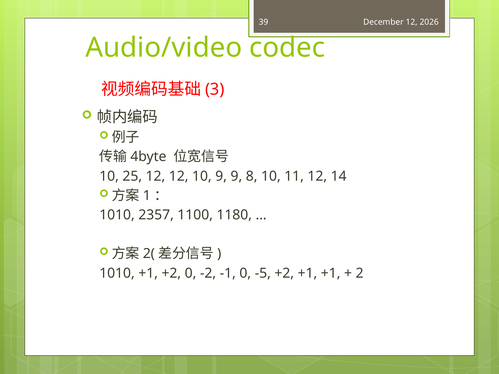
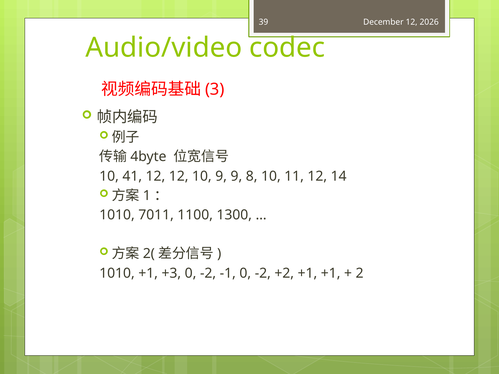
25: 25 -> 41
2357: 2357 -> 7011
1180: 1180 -> 1300
+1 +2: +2 -> +3
-1 0 -5: -5 -> -2
